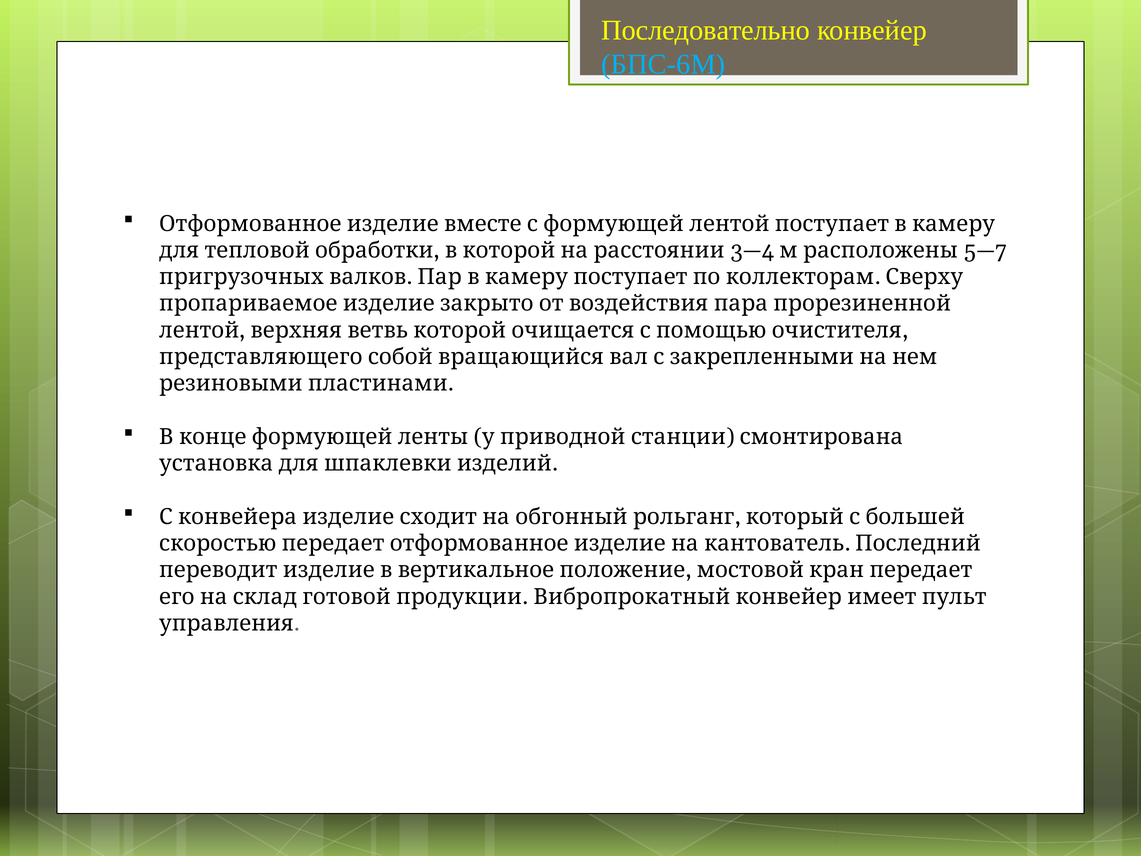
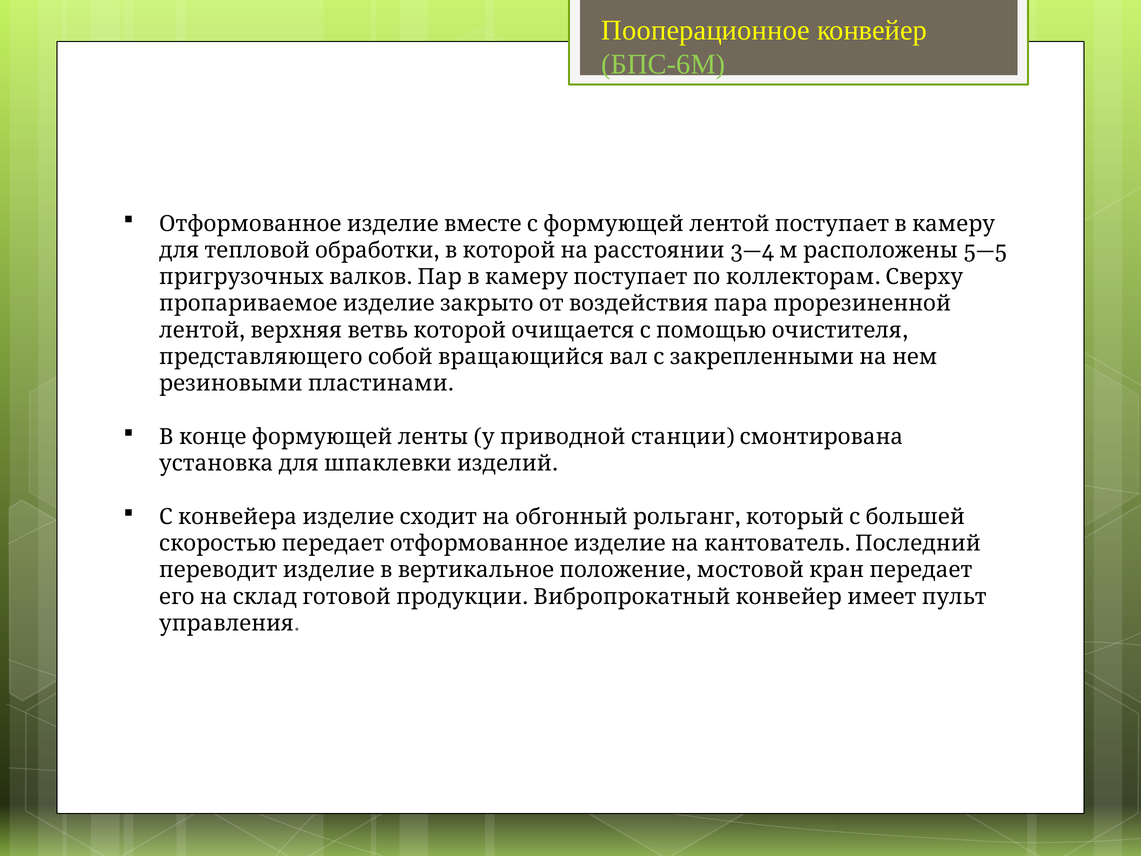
Последовательно: Последовательно -> Пооперационное
БПС-6М colour: light blue -> light green
5—7: 5—7 -> 5—5
